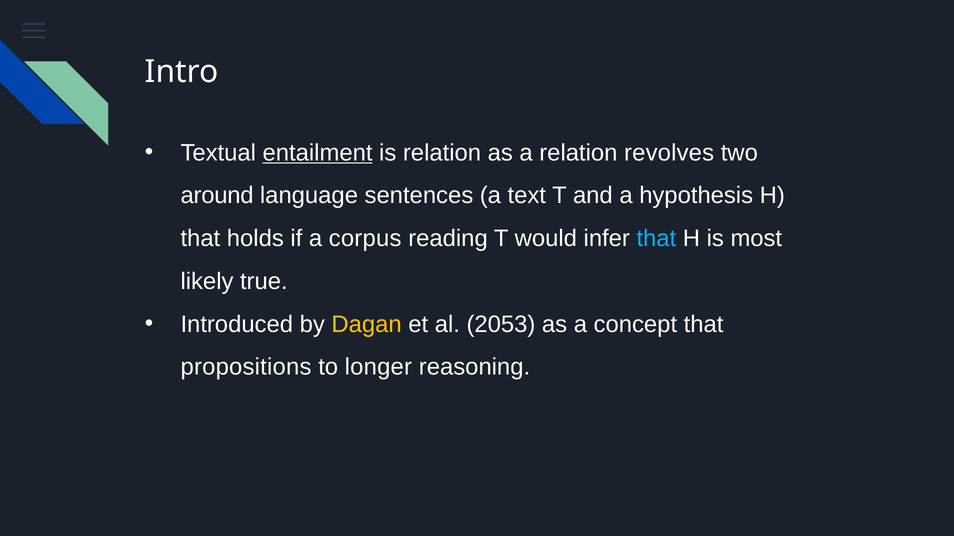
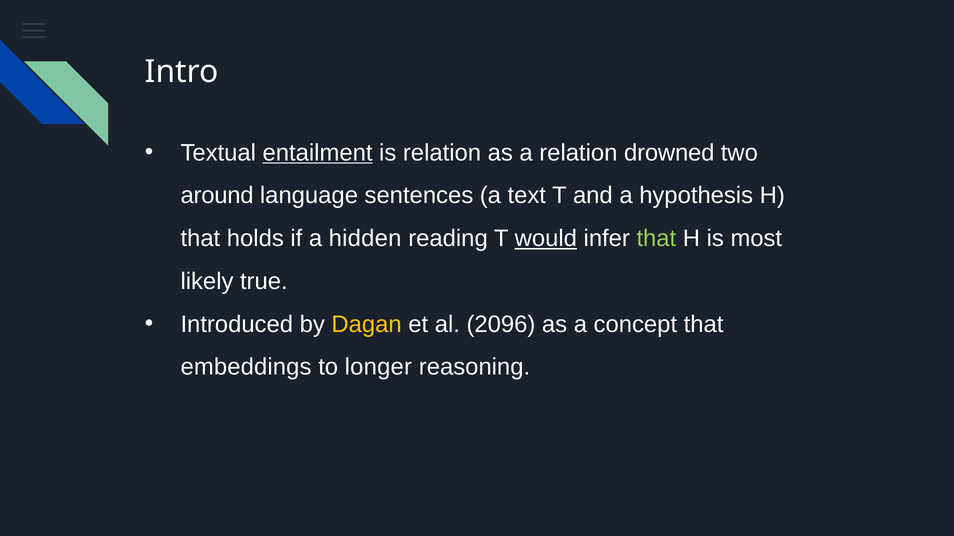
revolves: revolves -> drowned
corpus: corpus -> hidden
would underline: none -> present
that at (656, 239) colour: light blue -> light green
2053: 2053 -> 2096
propositions: propositions -> embeddings
